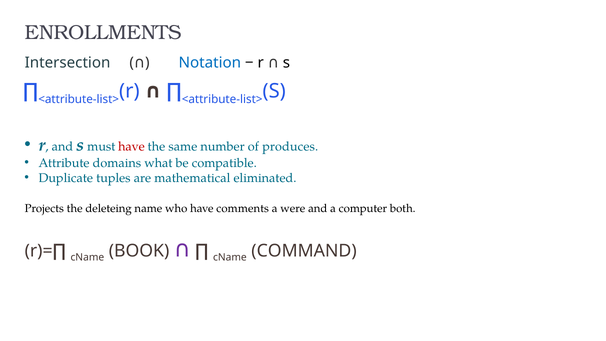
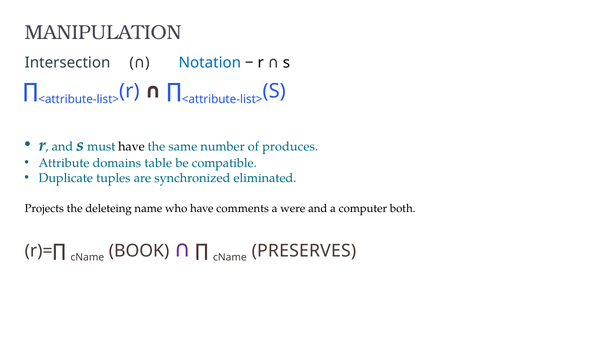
ENROLLMENTS: ENROLLMENTS -> MANIPULATION
have at (131, 147) colour: red -> black
what: what -> table
mathematical: mathematical -> synchronized
COMMAND: COMMAND -> PRESERVES
